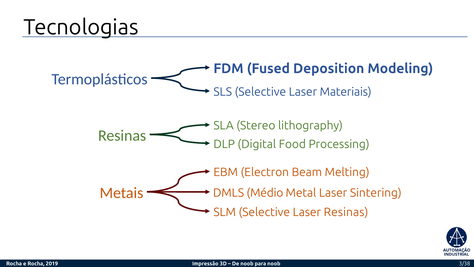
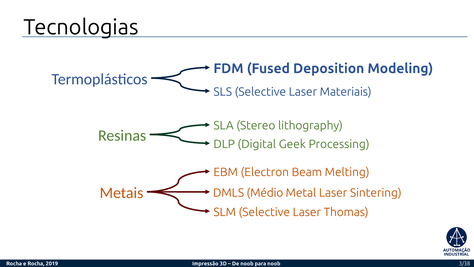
Food: Food -> Geek
Laser Resinas: Resinas -> Thomas
